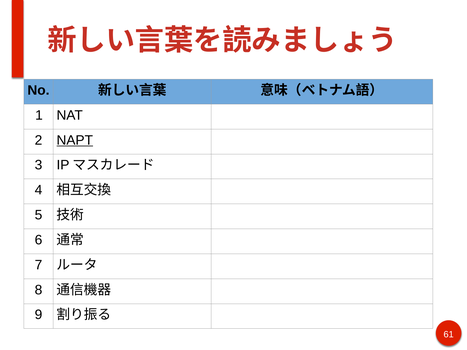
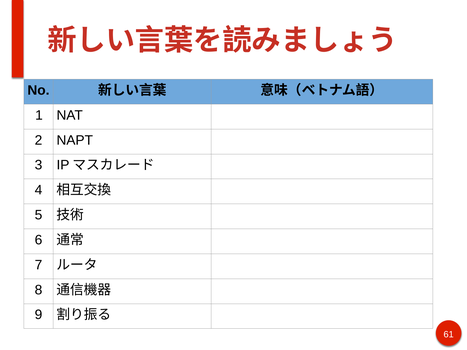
NAPT underline: present -> none
